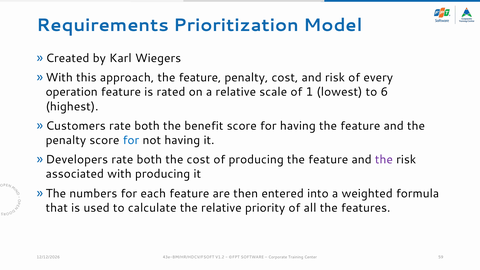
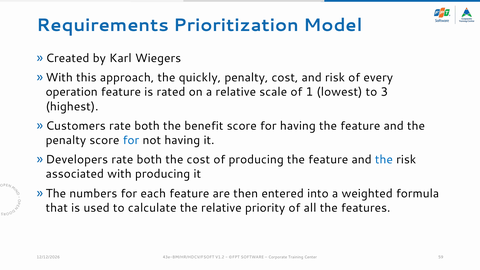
approach the feature: feature -> quickly
6: 6 -> 3
the at (384, 160) colour: purple -> blue
